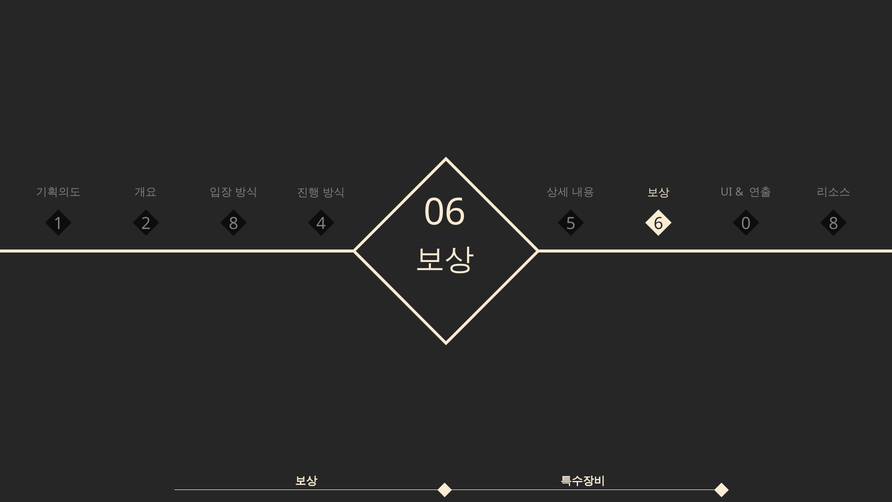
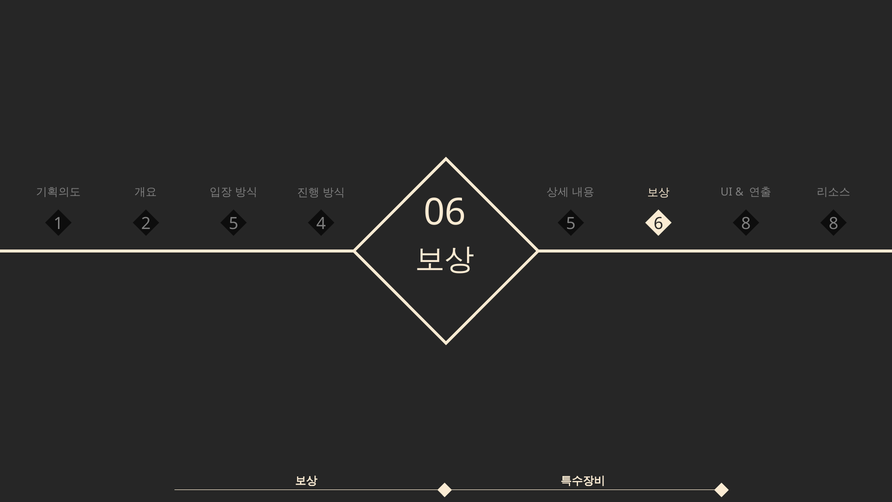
06 0: 0 -> 8
2 8: 8 -> 5
